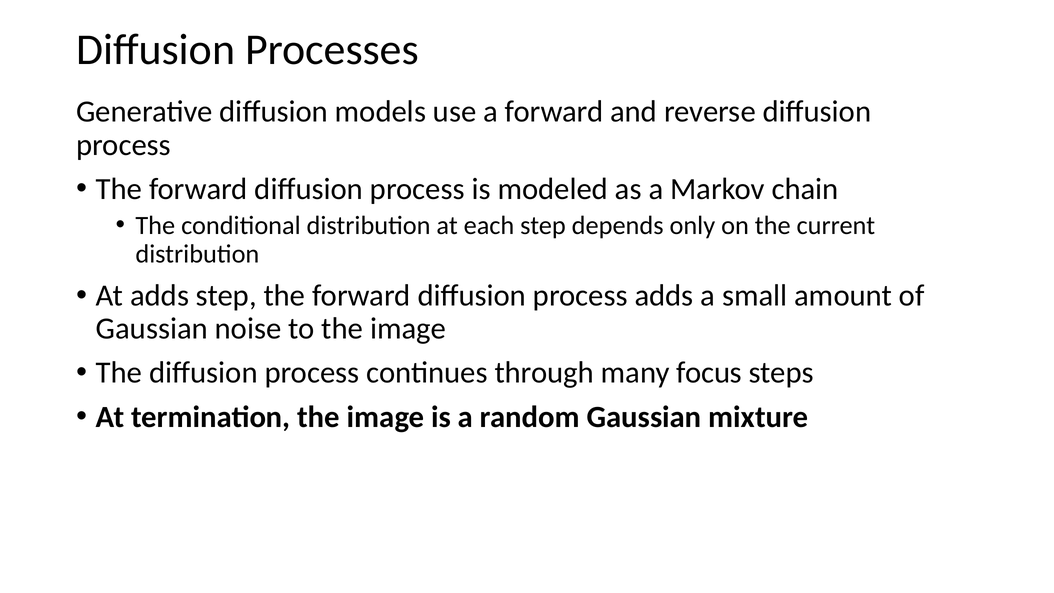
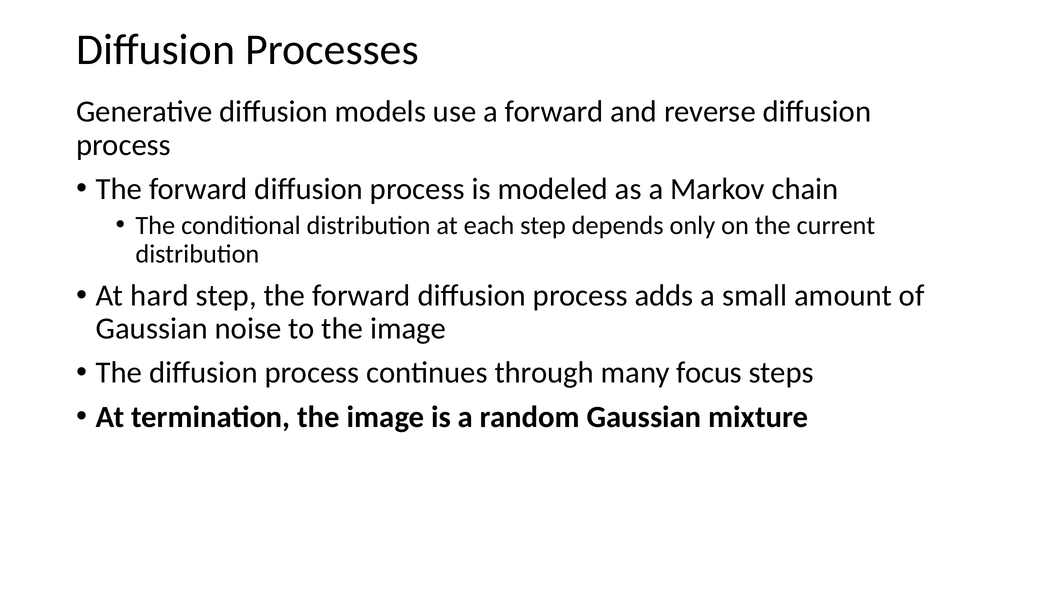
At adds: adds -> hard
